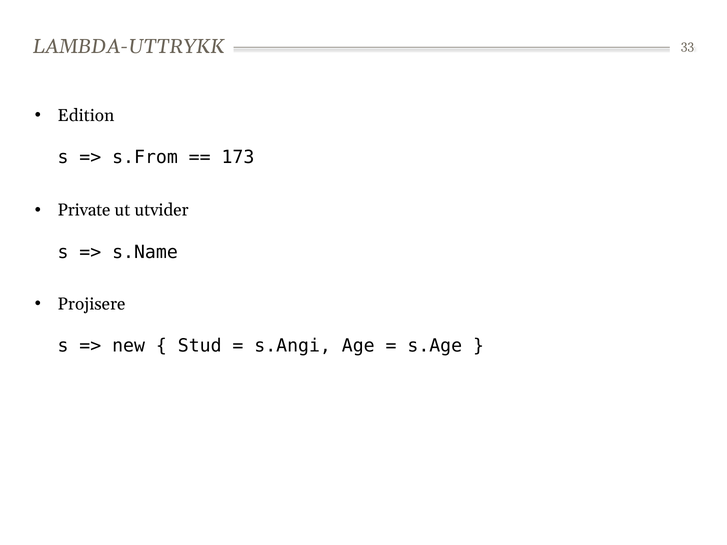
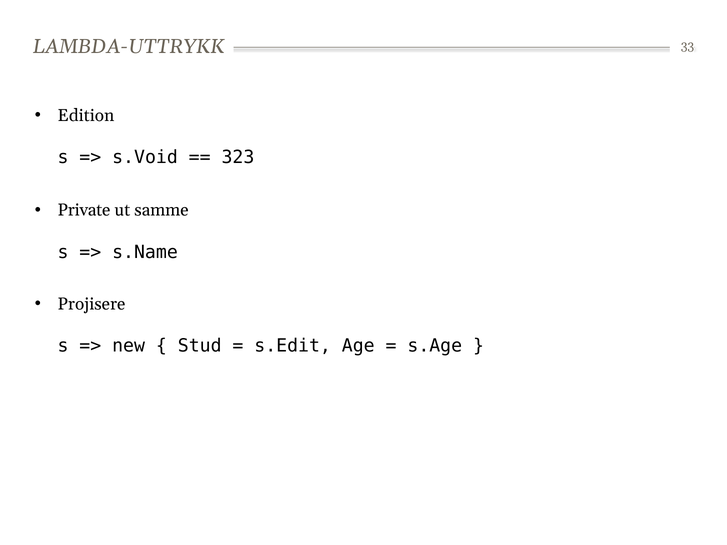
s.From: s.From -> s.Void
173: 173 -> 323
utvider: utvider -> samme
s.Angi: s.Angi -> s.Edit
